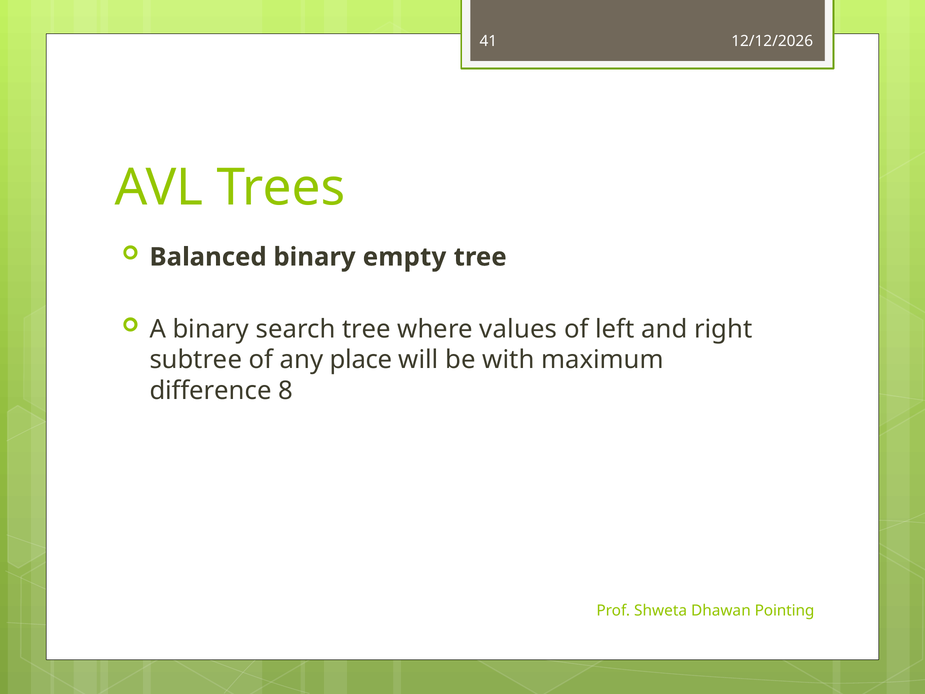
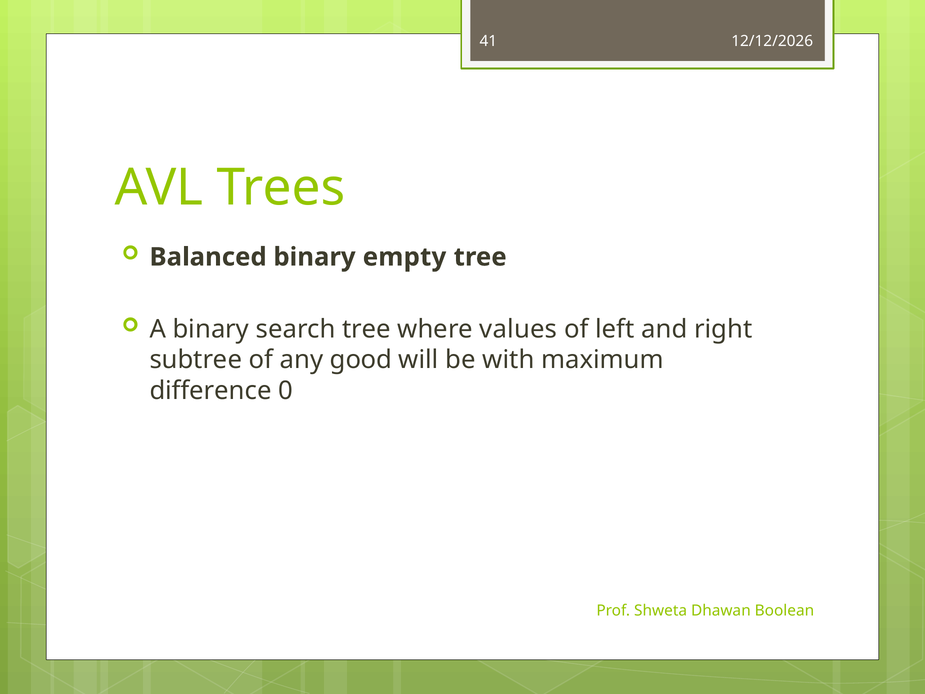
place: place -> good
8: 8 -> 0
Pointing: Pointing -> Boolean
